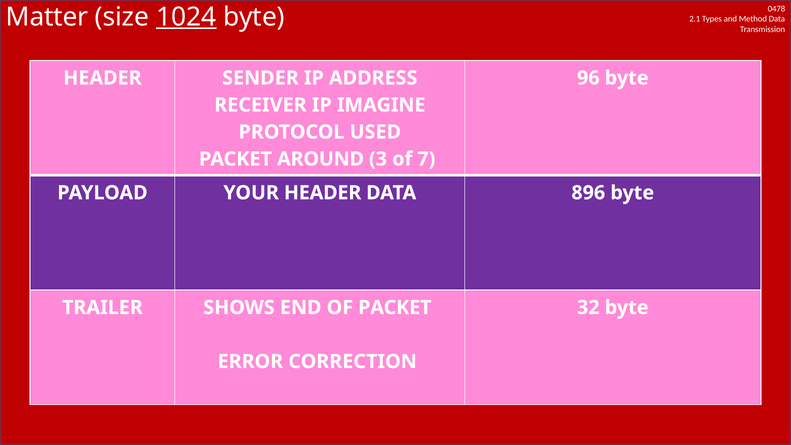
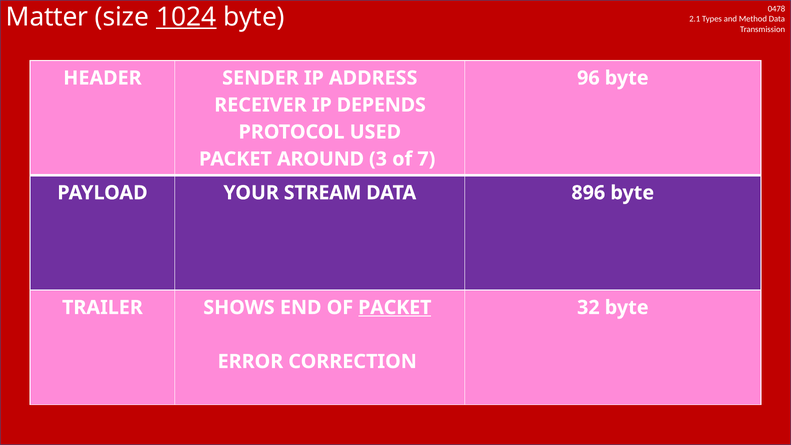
IMAGINE: IMAGINE -> DEPENDS
YOUR HEADER: HEADER -> STREAM
PACKET at (395, 307) underline: none -> present
